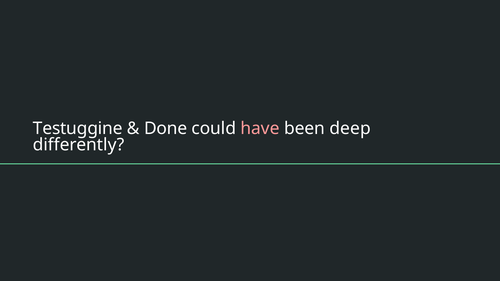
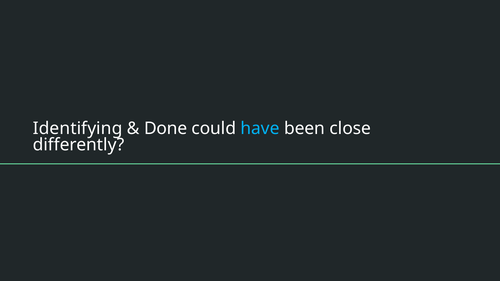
Testuggine: Testuggine -> Identifying
have colour: pink -> light blue
deep: deep -> close
